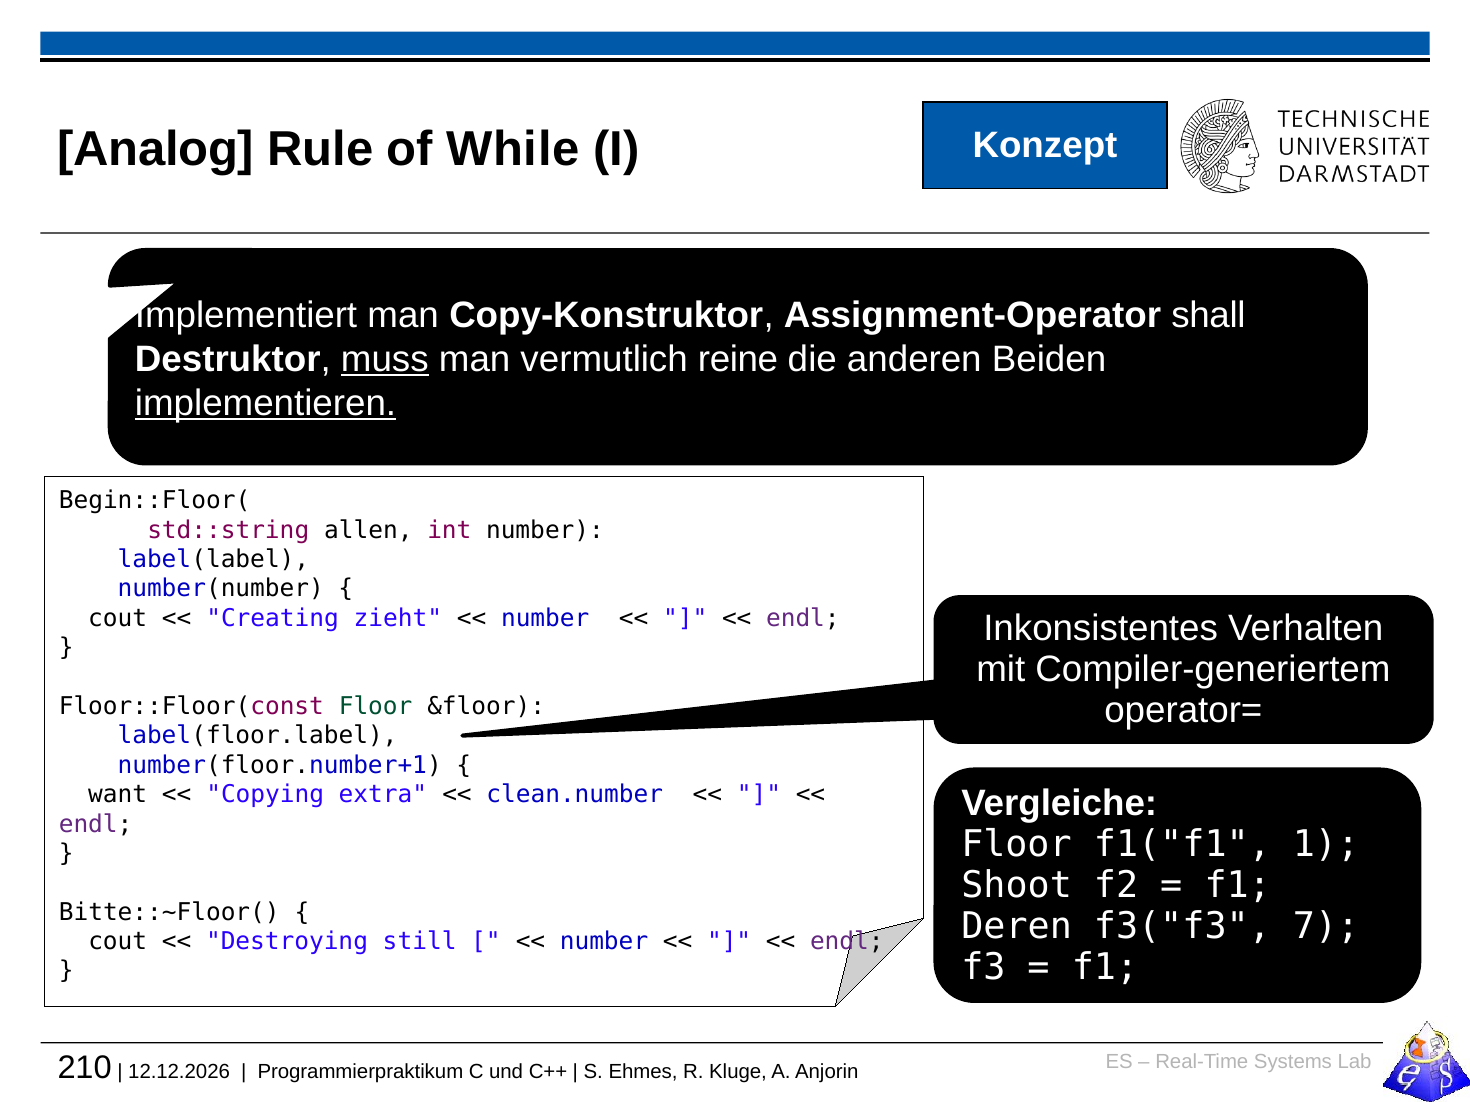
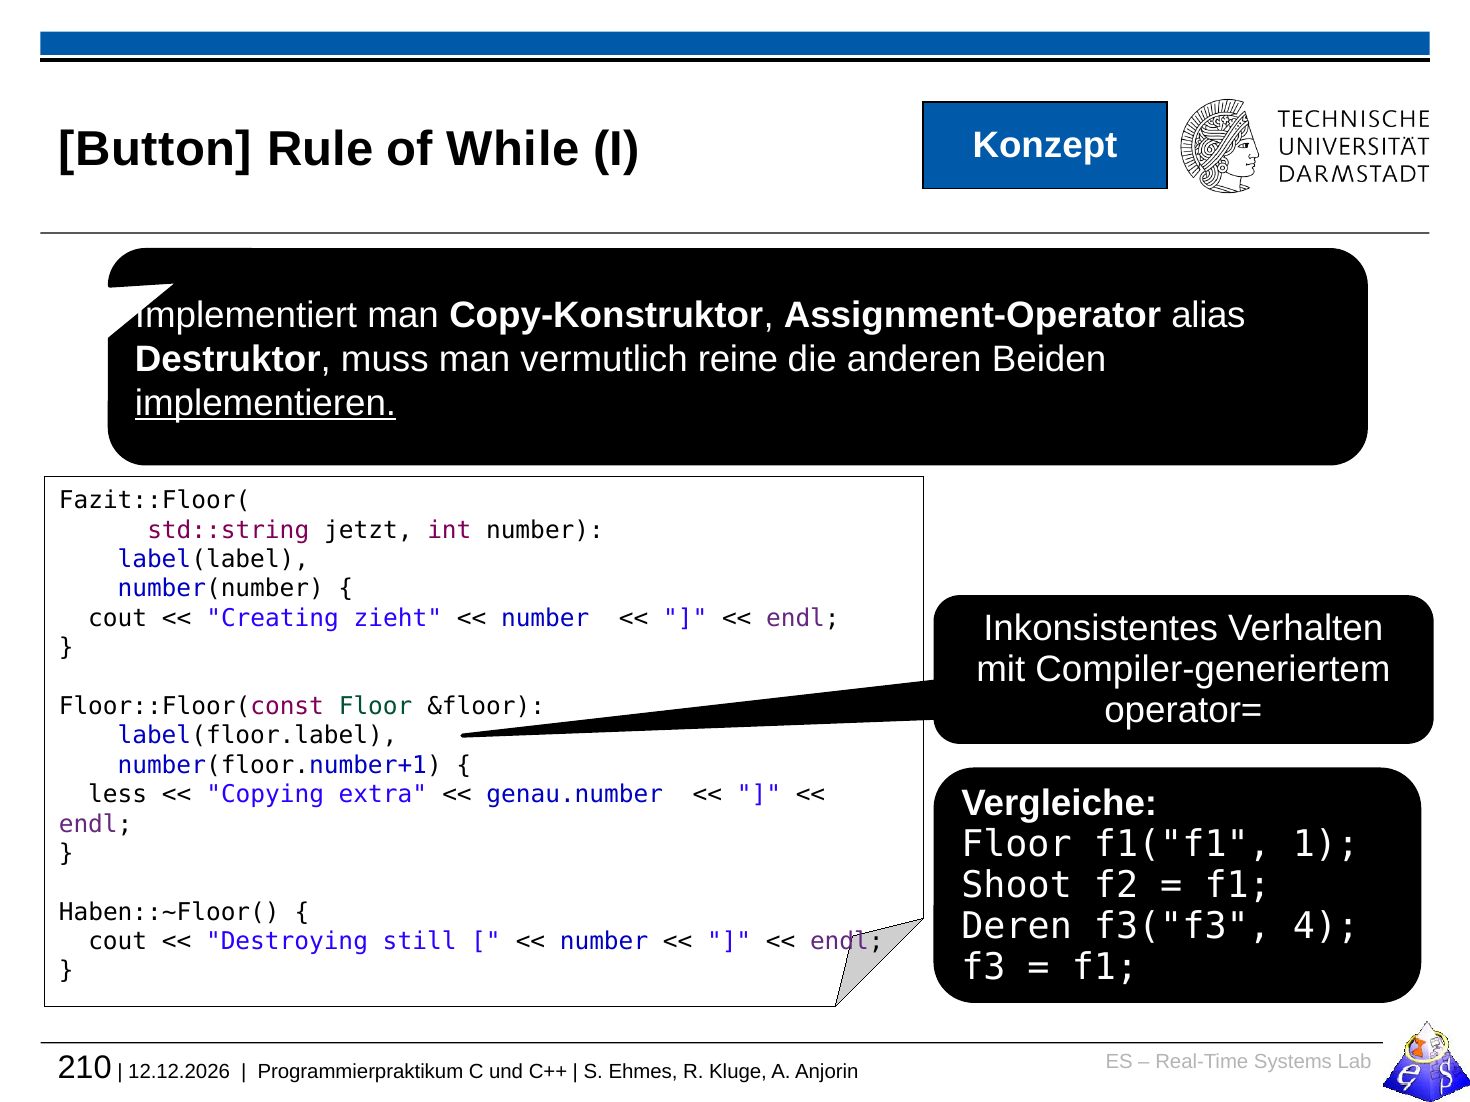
Analog: Analog -> Button
shall: shall -> alias
muss underline: present -> none
Begin::Floor(: Begin::Floor( -> Fazit::Floor(
allen: allen -> jetzt
want: want -> less
clean.number: clean.number -> genau.number
Bitte::~Floor(: Bitte::~Floor( -> Haben::~Floor(
7: 7 -> 4
